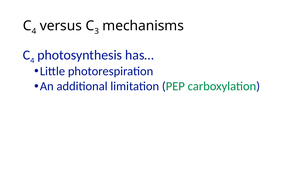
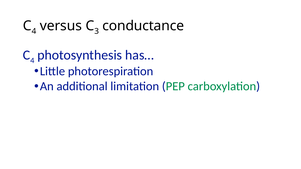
mechanisms: mechanisms -> conductance
